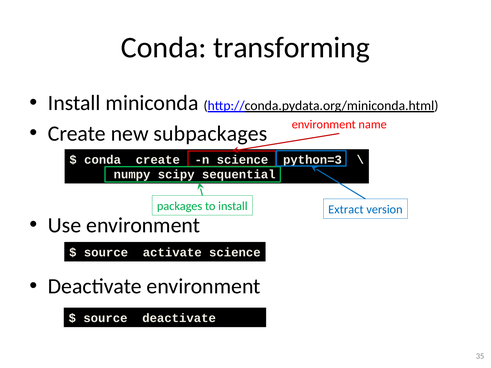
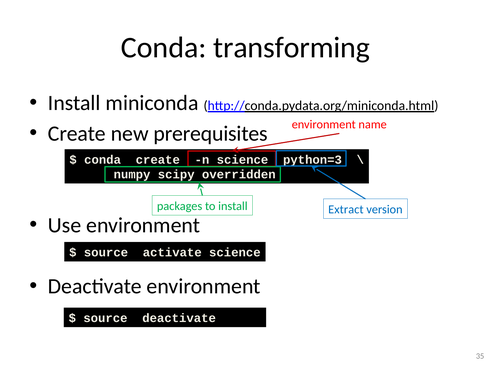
subpackages: subpackages -> prerequisites
sequential: sequential -> overridden
